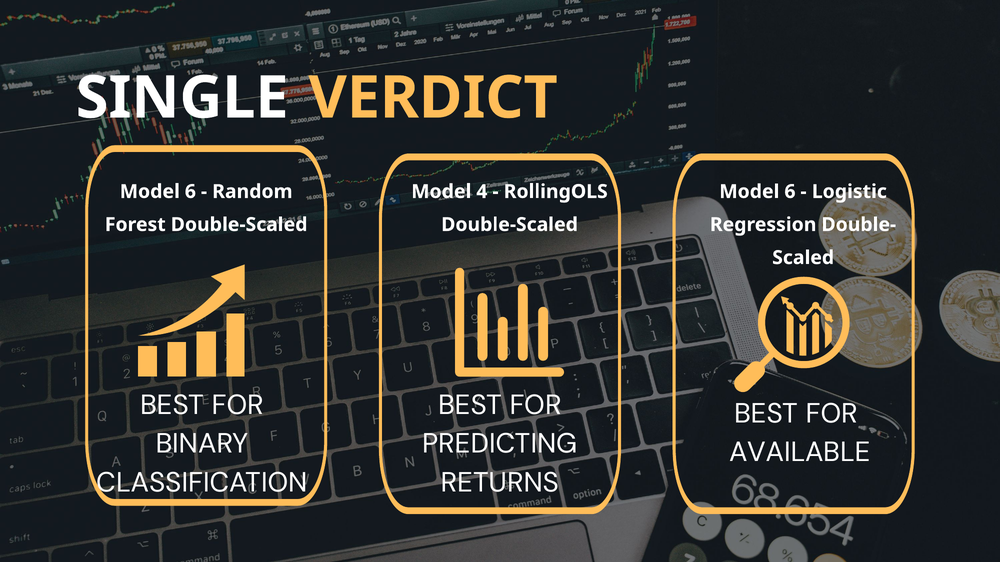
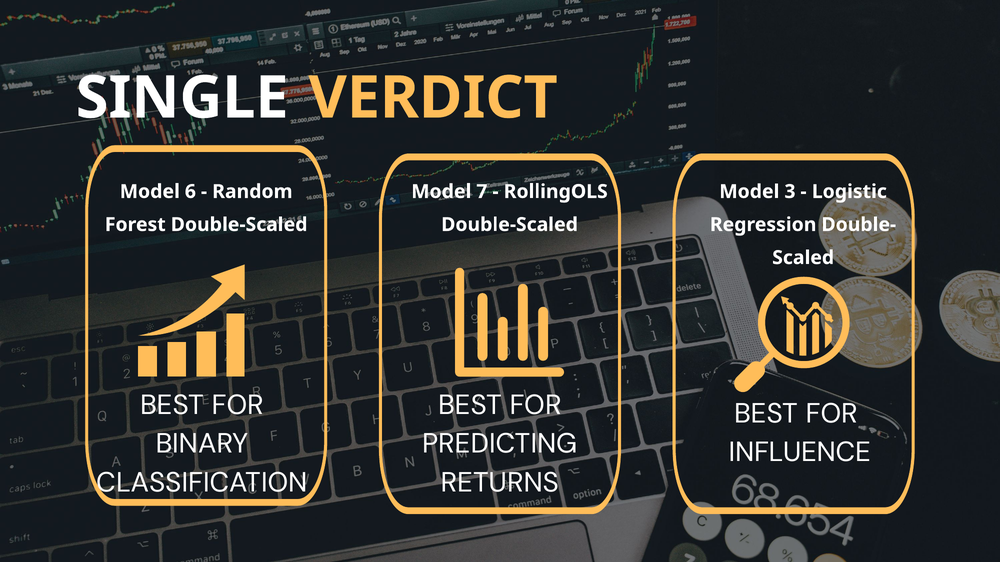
4: 4 -> 7
6 at (790, 192): 6 -> 3
AVAILABLE: AVAILABLE -> INFLUENCE
